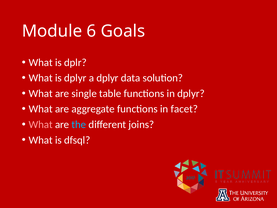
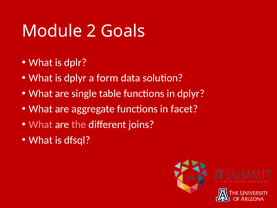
6: 6 -> 2
a dplyr: dplyr -> form
the colour: light blue -> pink
